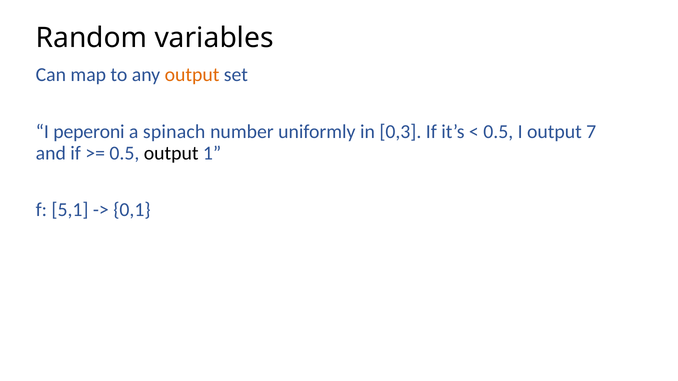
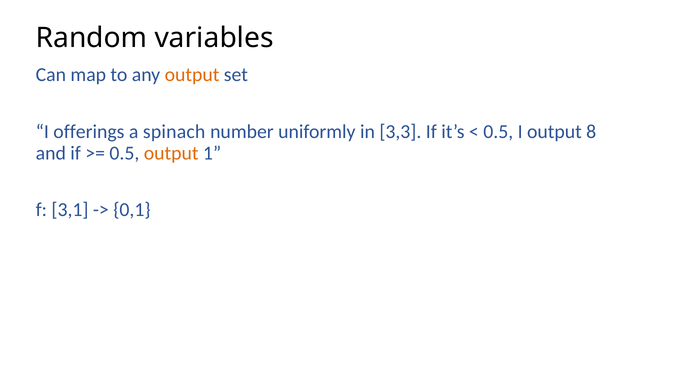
peperoni: peperoni -> offerings
0,3: 0,3 -> 3,3
7: 7 -> 8
output at (171, 153) colour: black -> orange
5,1: 5,1 -> 3,1
